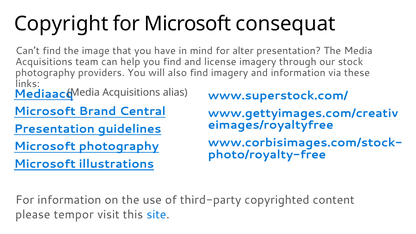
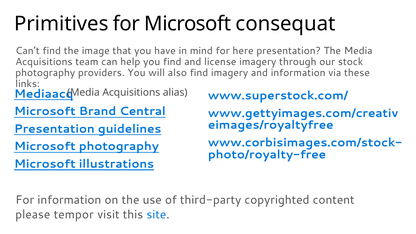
Copyright: Copyright -> Primitives
alter: alter -> here
